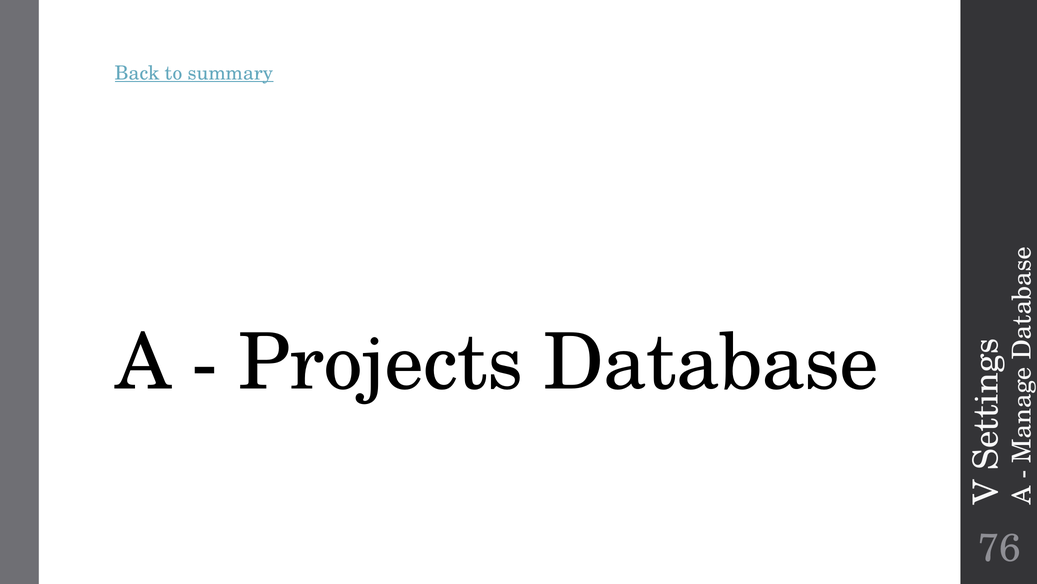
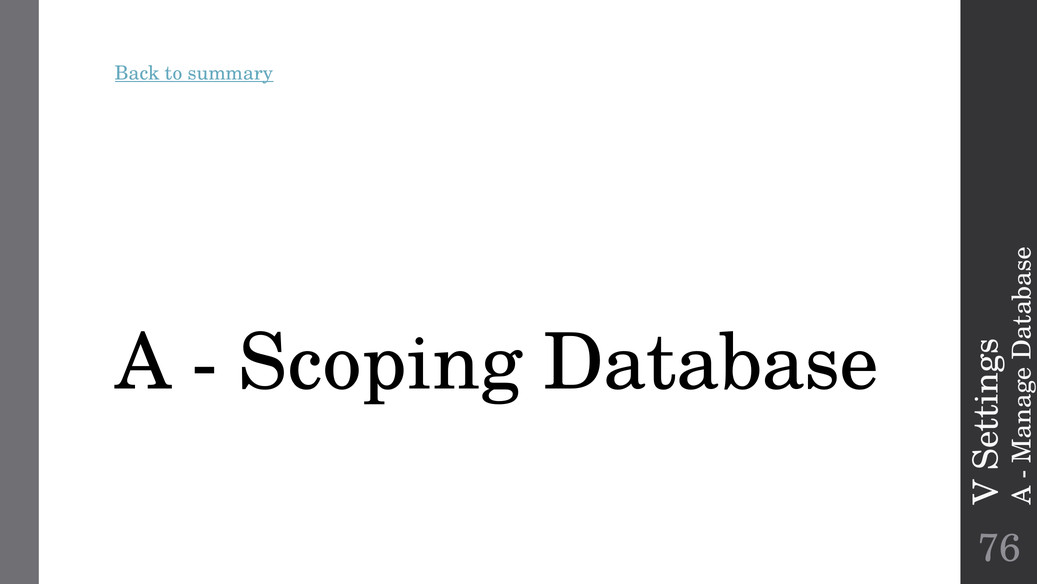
Projects: Projects -> Scoping
